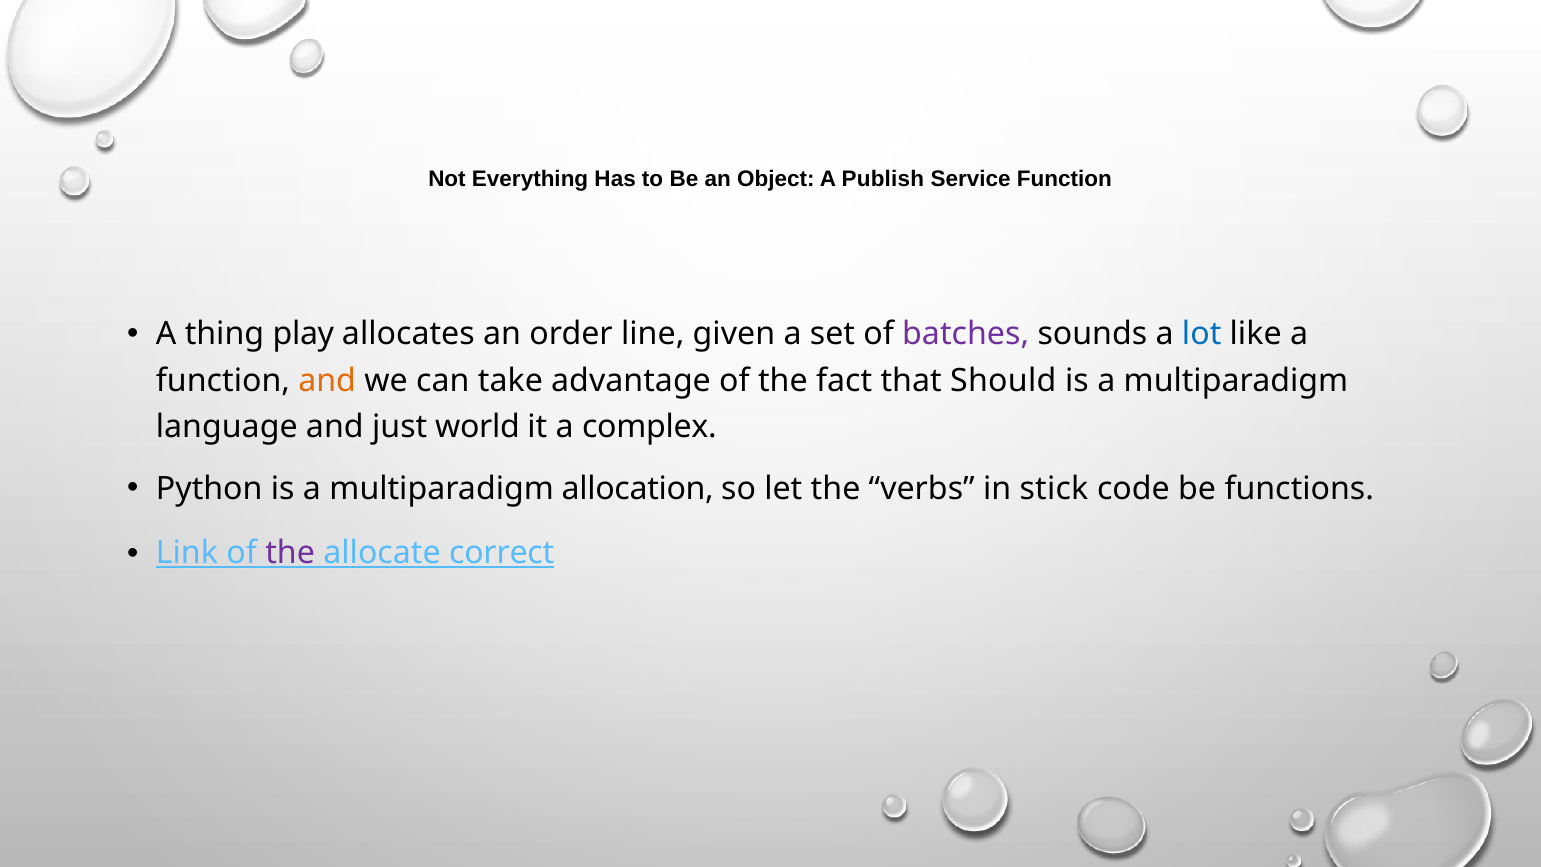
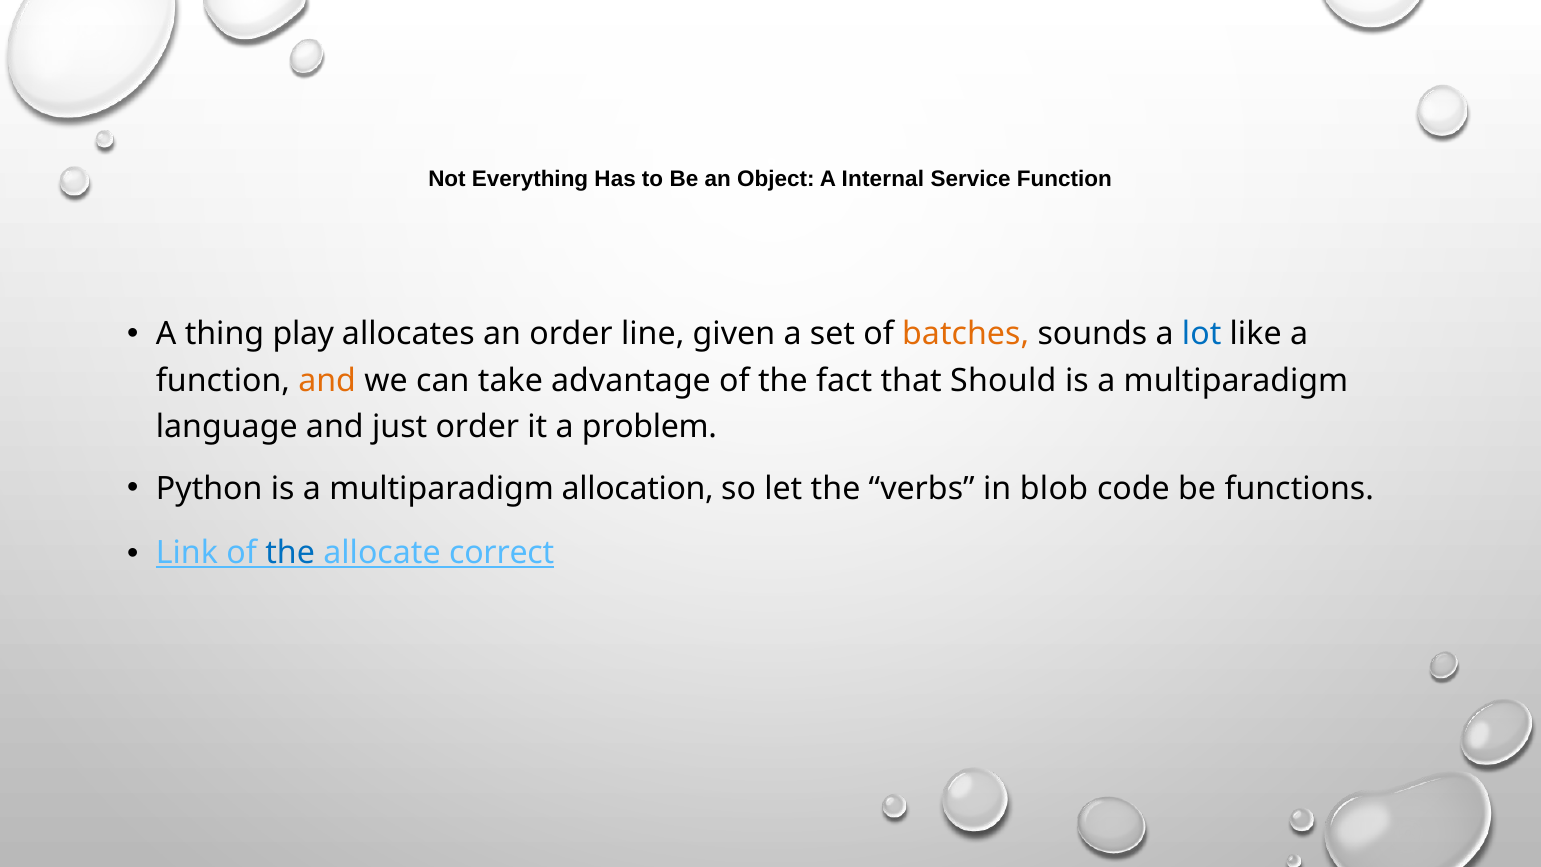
Publish: Publish -> Internal
batches colour: purple -> orange
just world: world -> order
complex: complex -> problem
stick: stick -> blob
the at (290, 552) colour: purple -> blue
